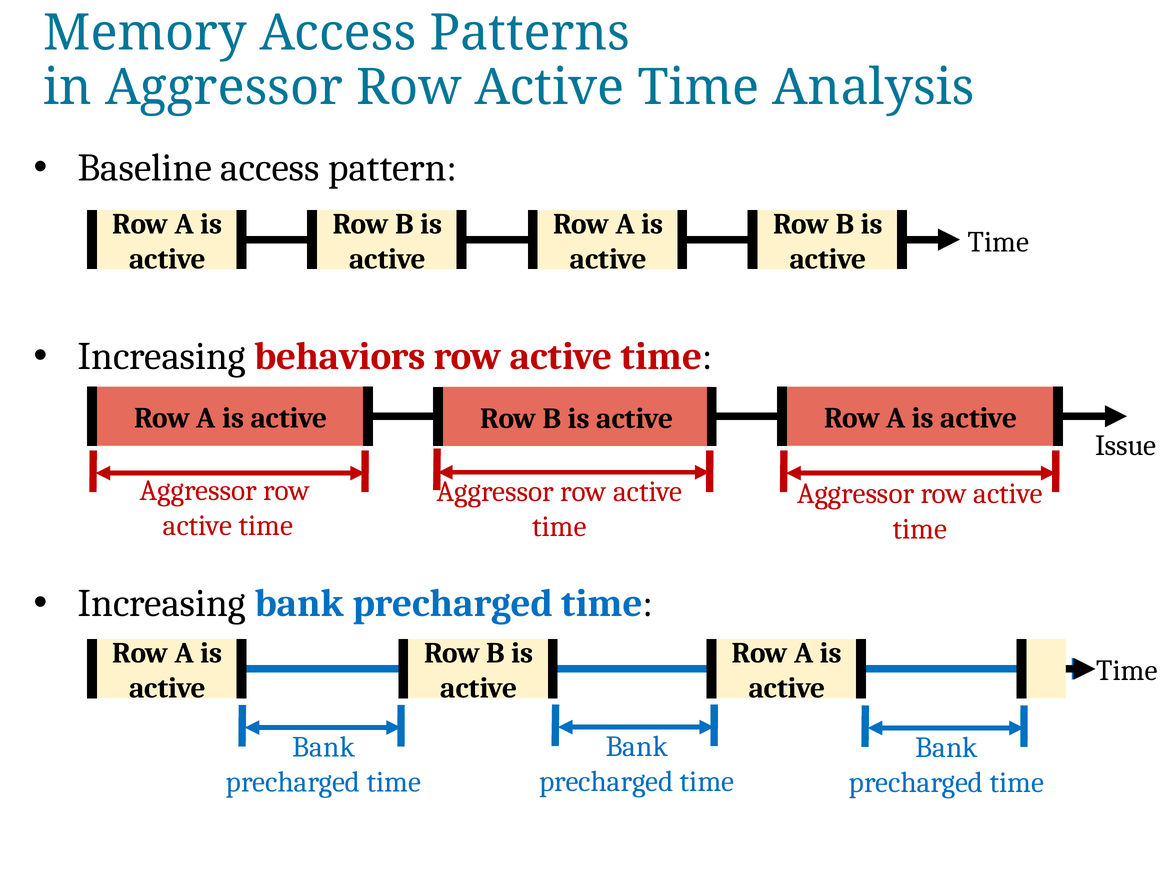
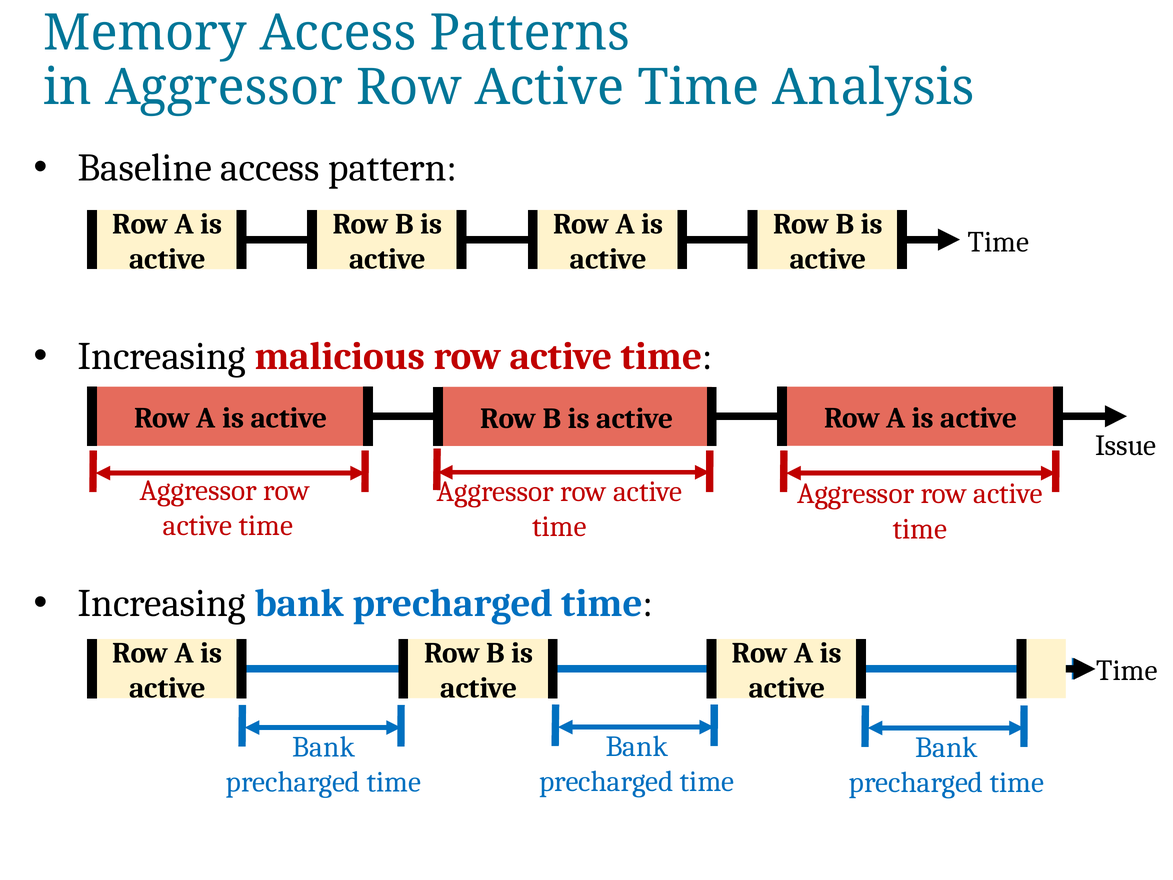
behaviors: behaviors -> malicious
